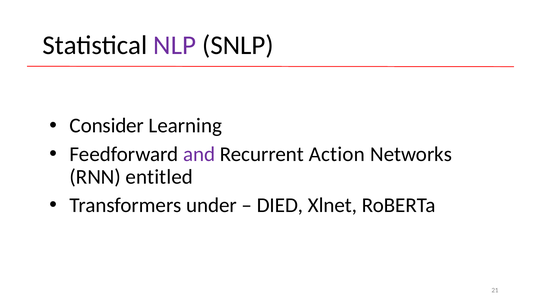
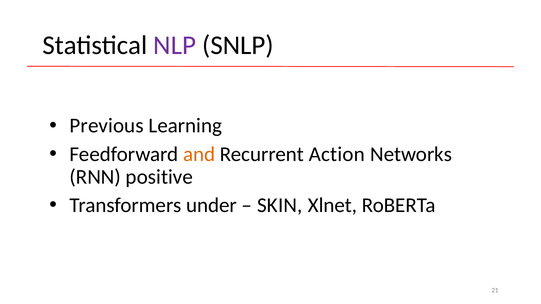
Consider: Consider -> Previous
and colour: purple -> orange
entitled: entitled -> positive
DIED: DIED -> SKIN
